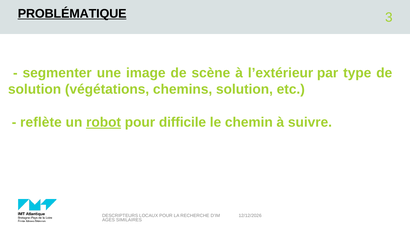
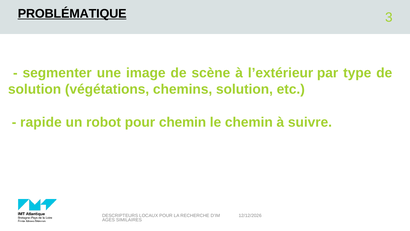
reflète: reflète -> rapide
robot underline: present -> none
pour difficile: difficile -> chemin
